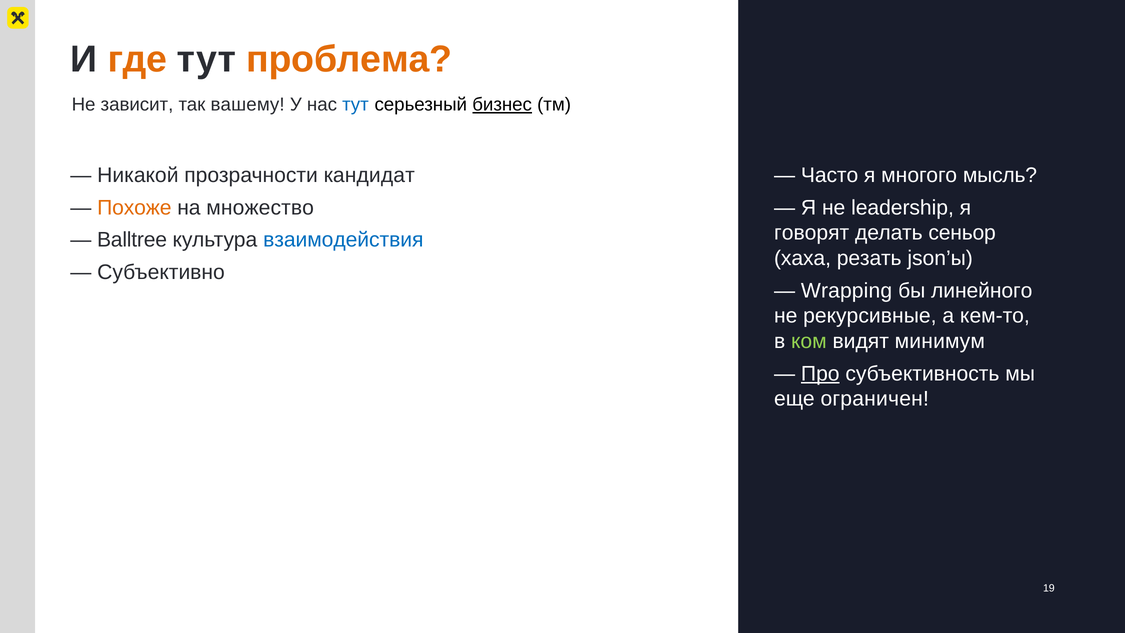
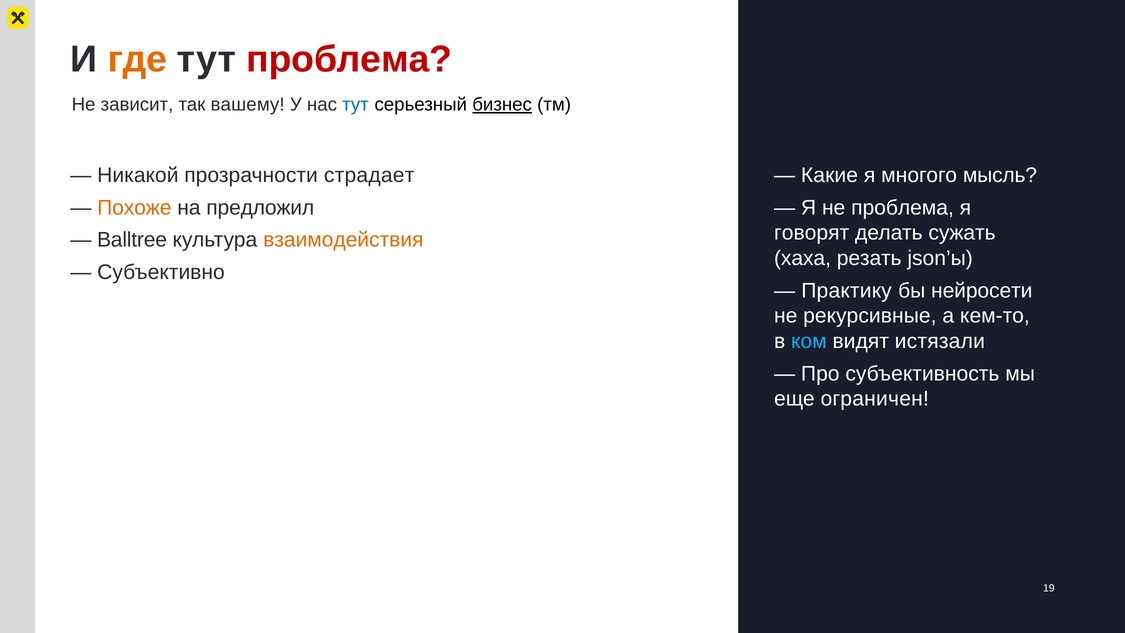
проблема at (349, 59) colour: orange -> red
кандидат: кандидат -> страдает
Часто: Часто -> Какие
множество: множество -> предложил
не leadership: leadership -> проблема
сеньор: сеньор -> сужать
взаимодействия colour: blue -> orange
Wrapping: Wrapping -> Практику
линейного: линейного -> нейросети
ком colour: light green -> light blue
минимум: минимум -> истязали
Про underline: present -> none
